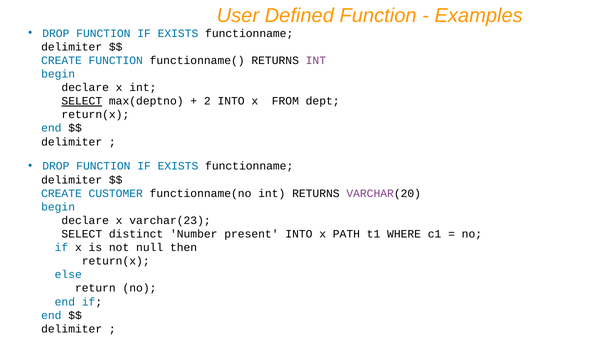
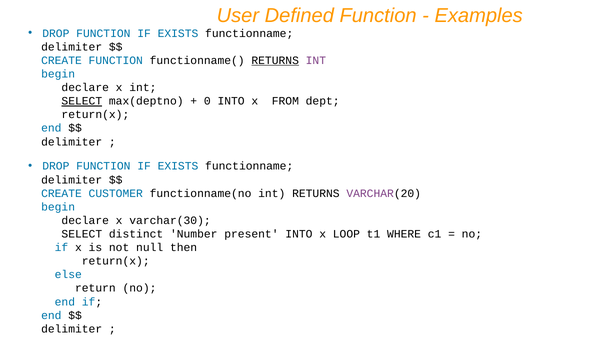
RETURNS at (275, 60) underline: none -> present
2: 2 -> 0
varchar(23: varchar(23 -> varchar(30
PATH: PATH -> LOOP
